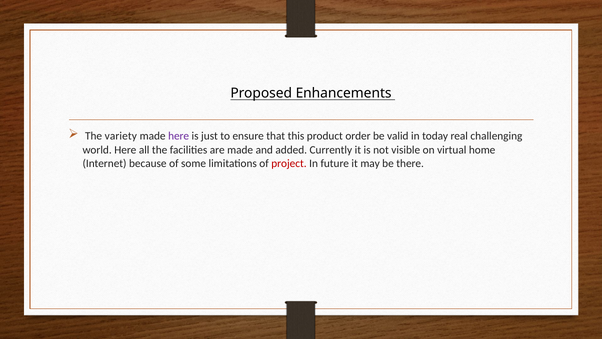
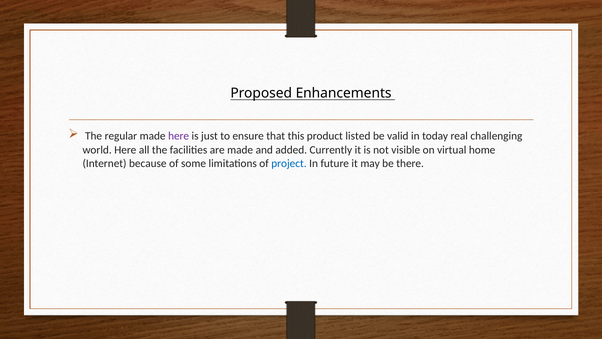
variety: variety -> regular
order: order -> listed
project colour: red -> blue
